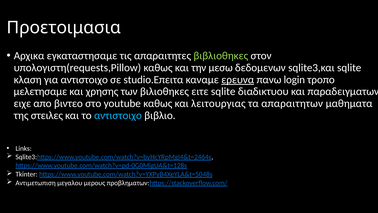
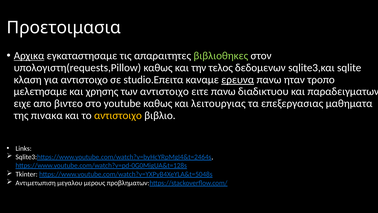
Αρχικα underline: none -> present
μεσω: μεσω -> τελος
login: login -> ηταν
των βιλιοθηκες: βιλιοθηκες -> αντιστοιχο
ειτε sqlite: sqlite -> πανω
απαραιτητων: απαραιτητων -> επεξεργασιας
στειλες: στειλες -> πινακα
αντιστοιχο at (118, 115) colour: light blue -> yellow
